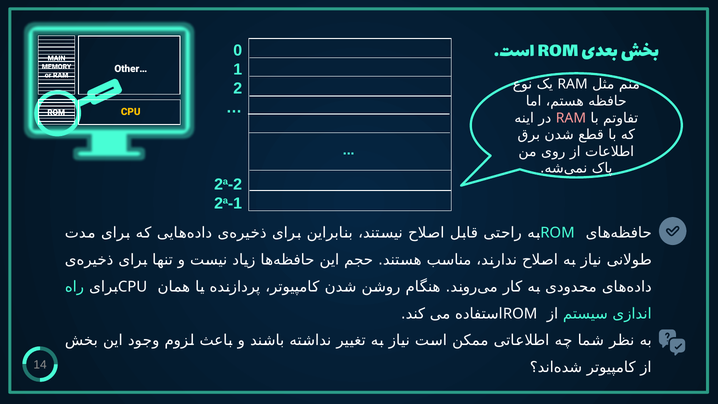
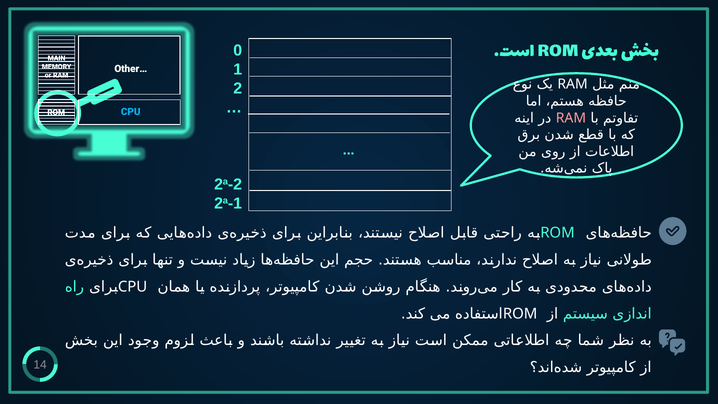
CPU at (131, 112) colour: yellow -> light blue
